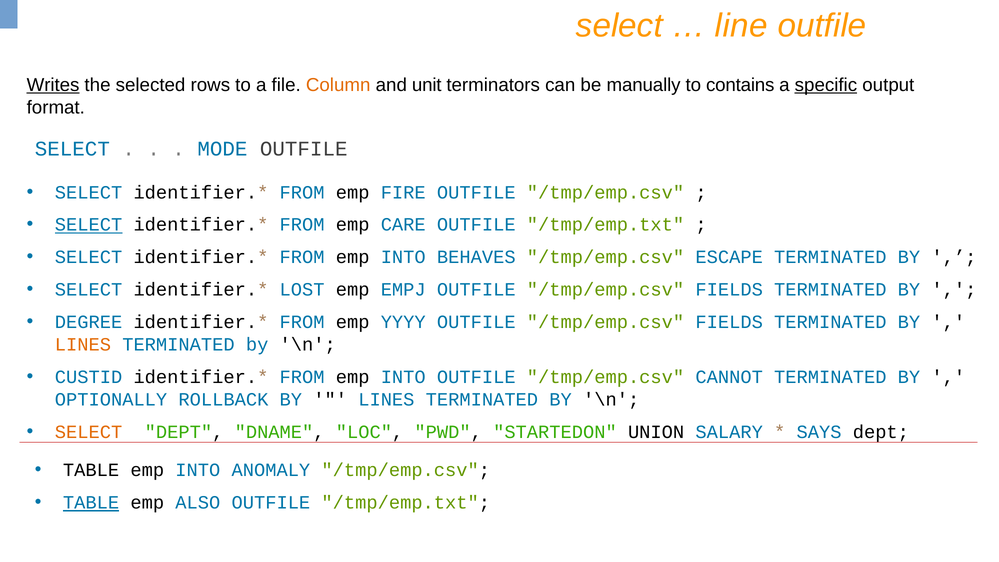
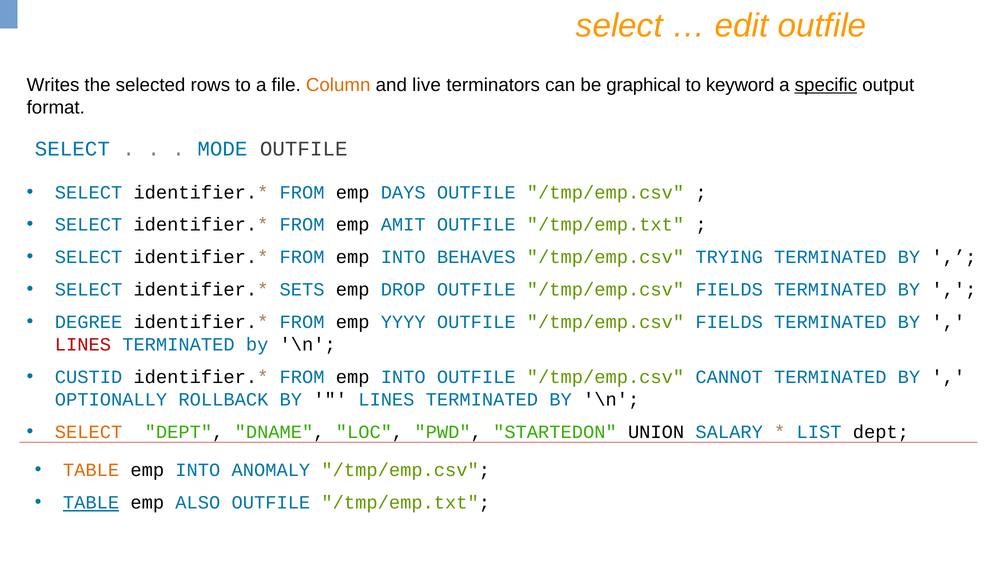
line: line -> edit
Writes underline: present -> none
unit: unit -> live
manually: manually -> graphical
contains: contains -> keyword
FIRE: FIRE -> DAYS
SELECT at (89, 225) underline: present -> none
CARE: CARE -> AMIT
ESCAPE: ESCAPE -> TRYING
LOST: LOST -> SETS
EMPJ: EMPJ -> DROP
LINES at (83, 345) colour: orange -> red
SAYS: SAYS -> LIST
TABLE at (91, 470) colour: black -> orange
